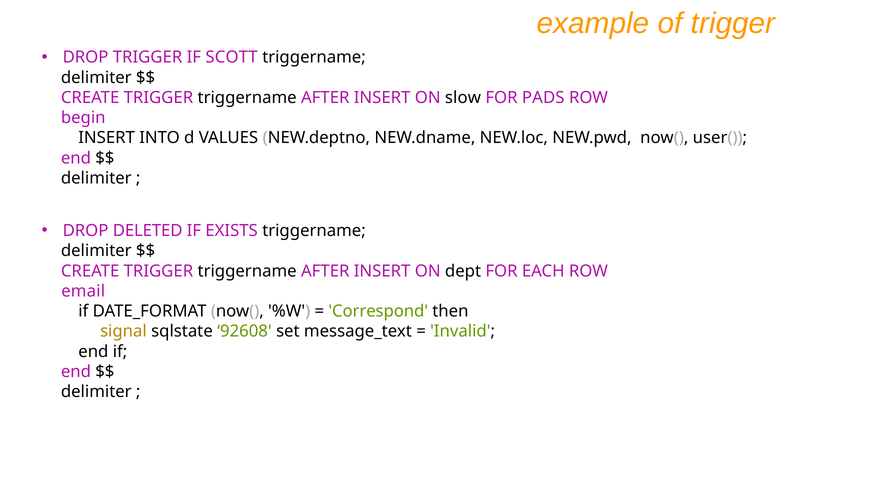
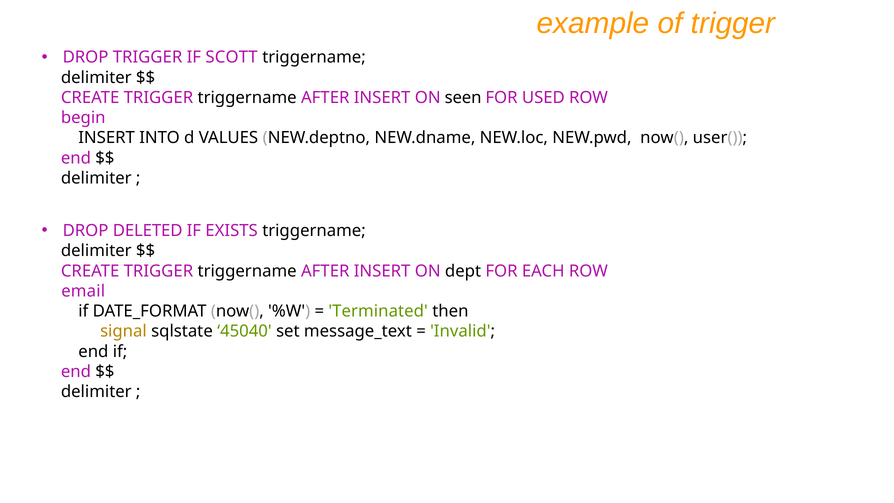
slow: slow -> seen
PADS: PADS -> USED
Correspond: Correspond -> Terminated
92608: 92608 -> 45040
